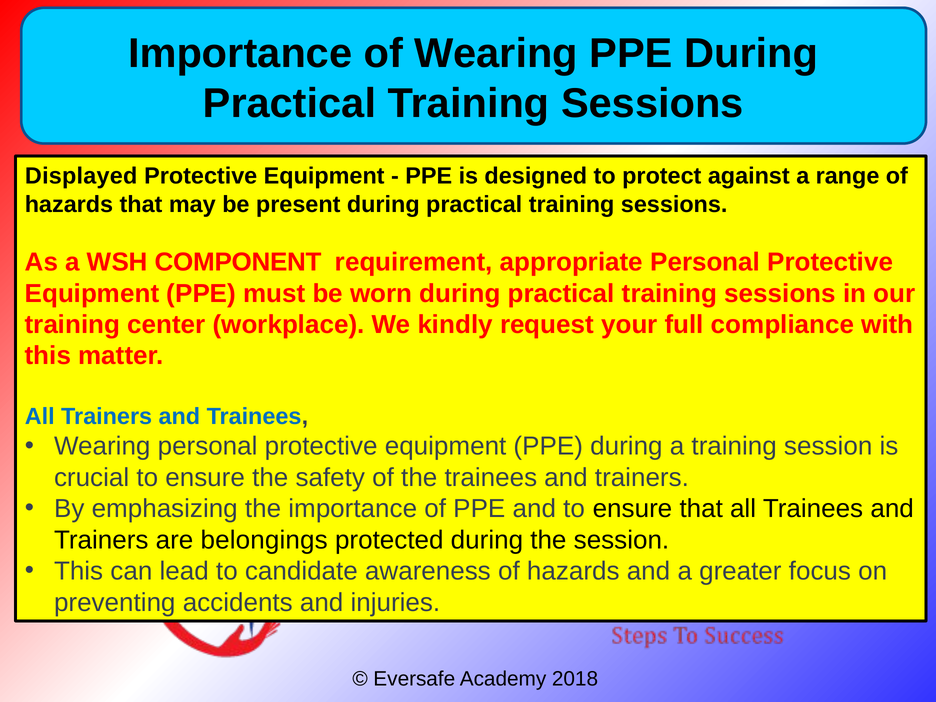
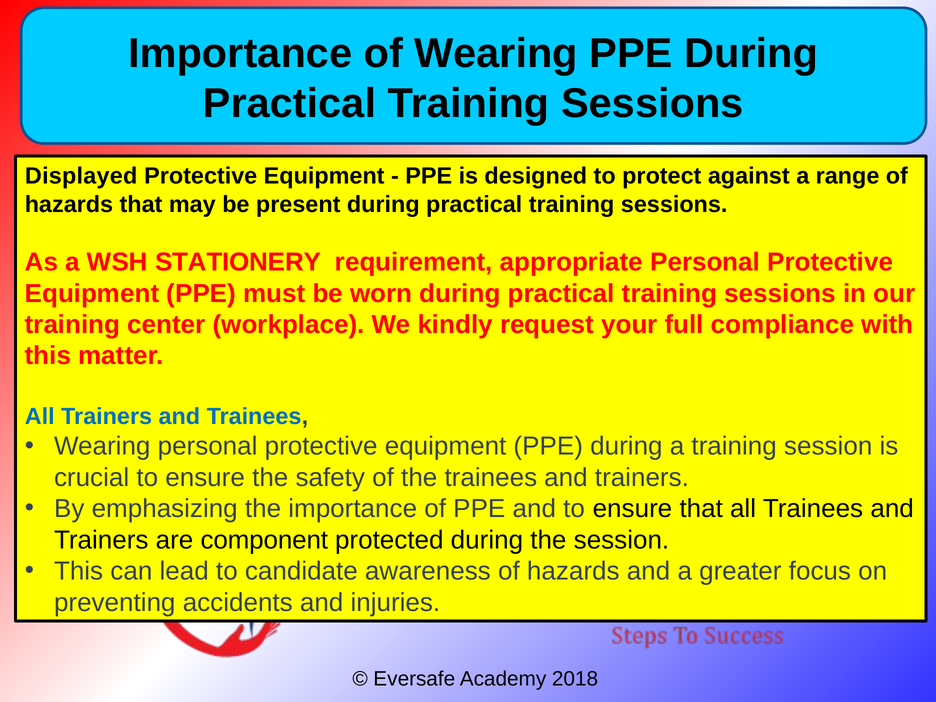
COMPONENT: COMPONENT -> STATIONERY
belongings: belongings -> component
